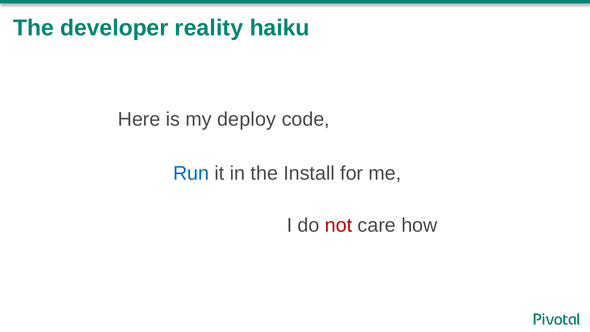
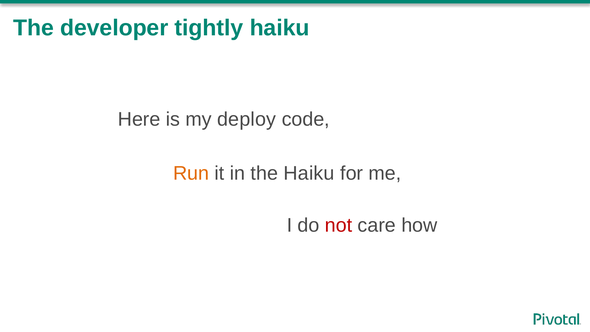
reality: reality -> tightly
Run colour: blue -> orange
the Install: Install -> Haiku
